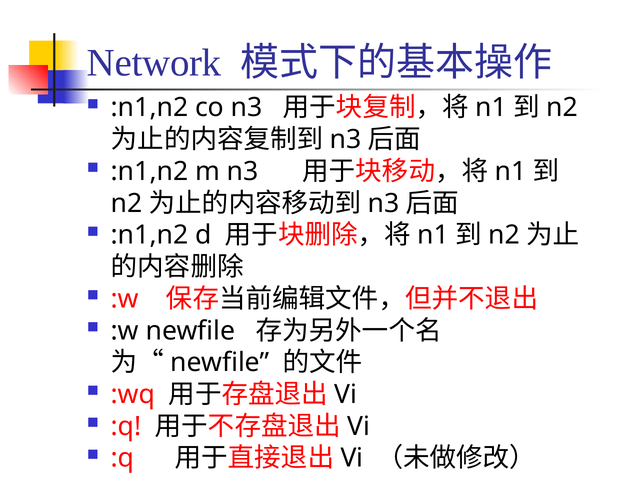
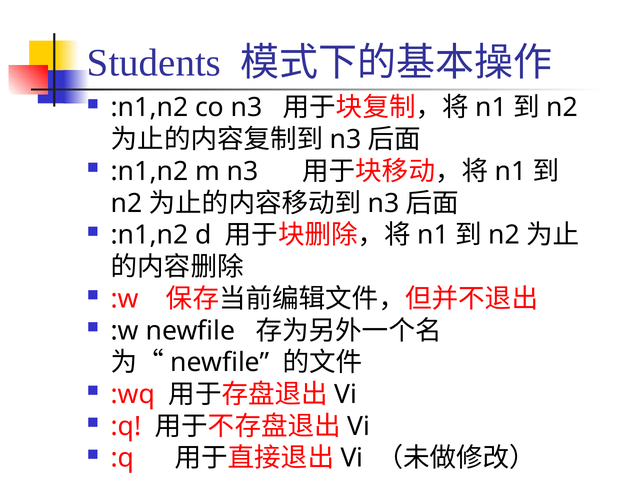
Network: Network -> Students
